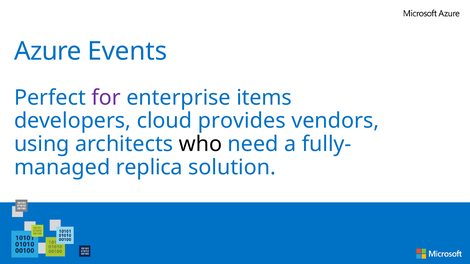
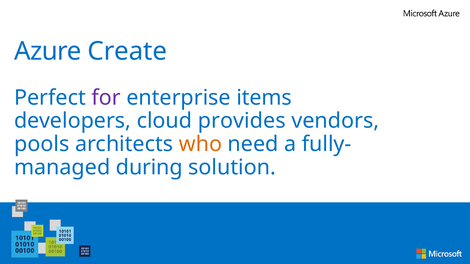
Events: Events -> Create
using: using -> pools
who colour: black -> orange
replica: replica -> during
